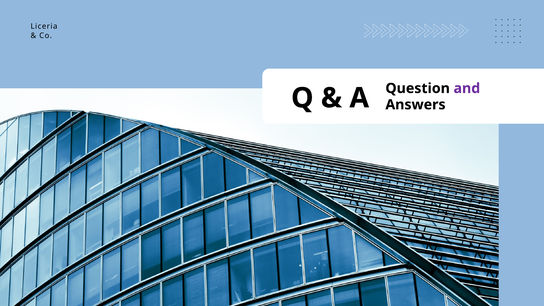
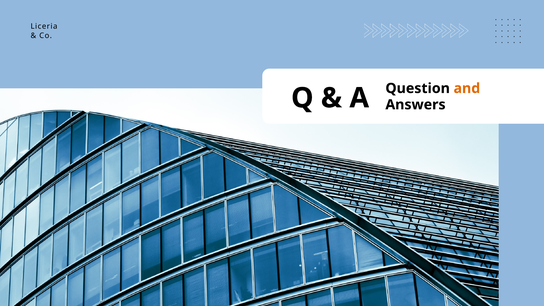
and colour: purple -> orange
